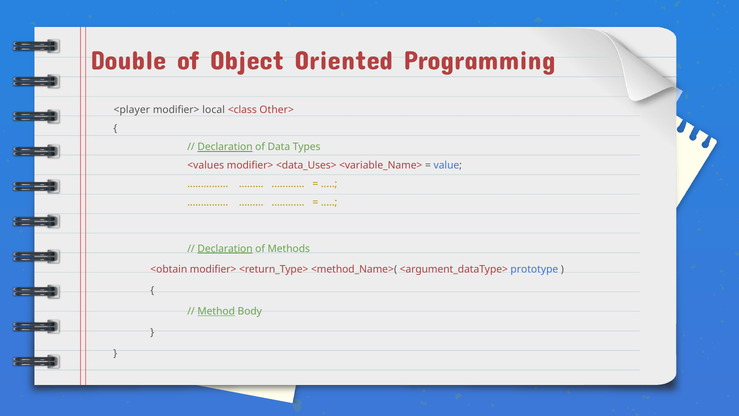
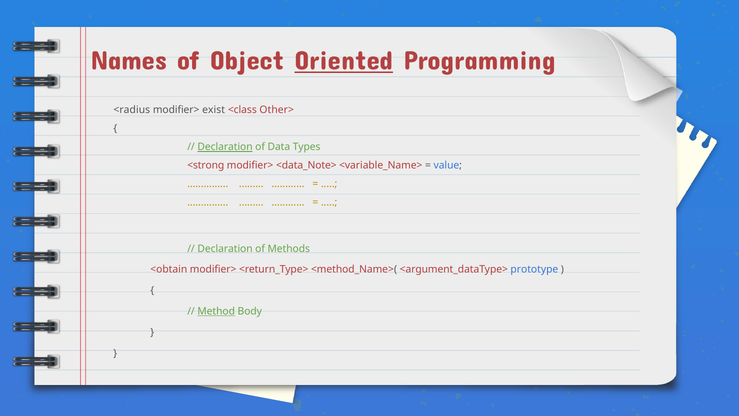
Double: Double -> Names
Oriented underline: none -> present
<player: <player -> <radius
local: local -> exist
<values: <values -> <strong
<data_Uses>: <data_Uses> -> <data_Note>
Declaration at (225, 248) underline: present -> none
